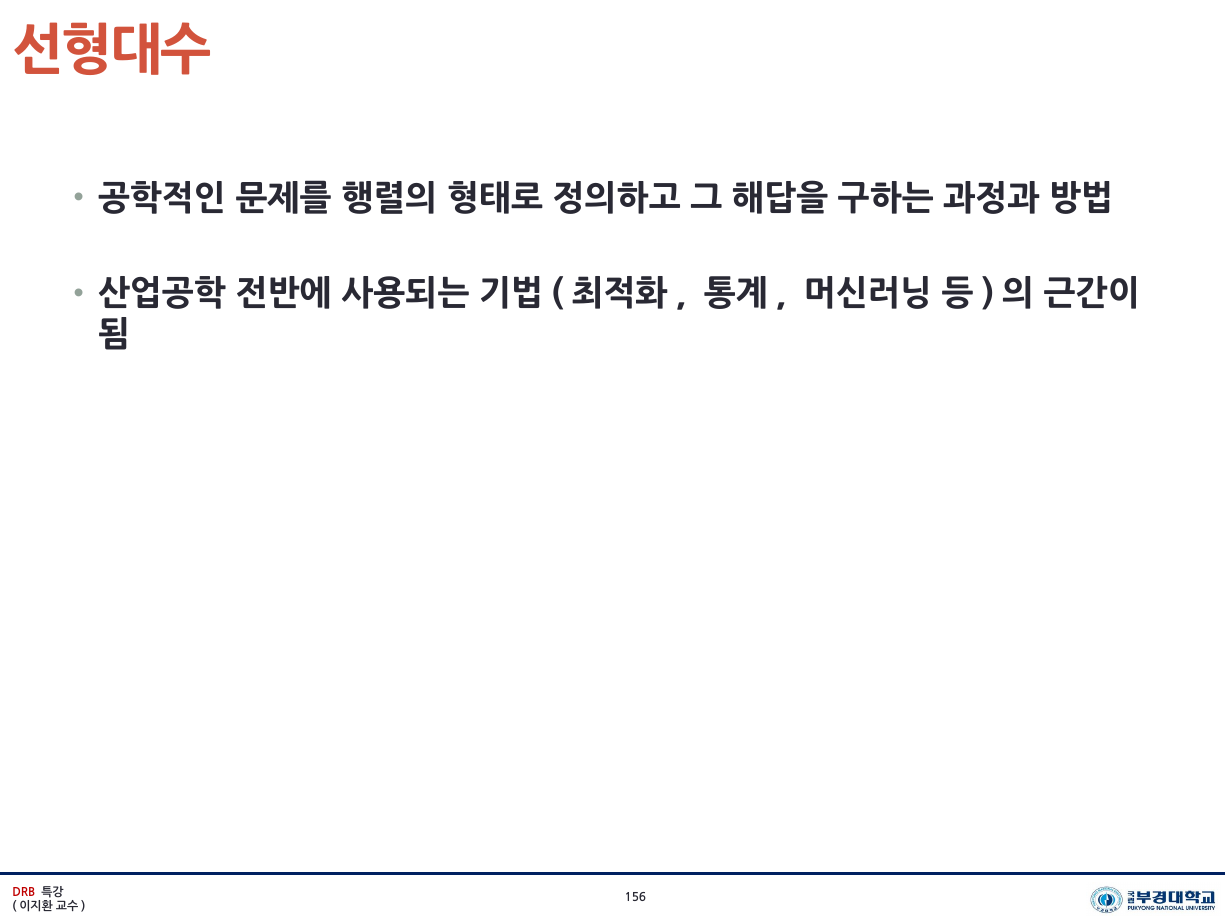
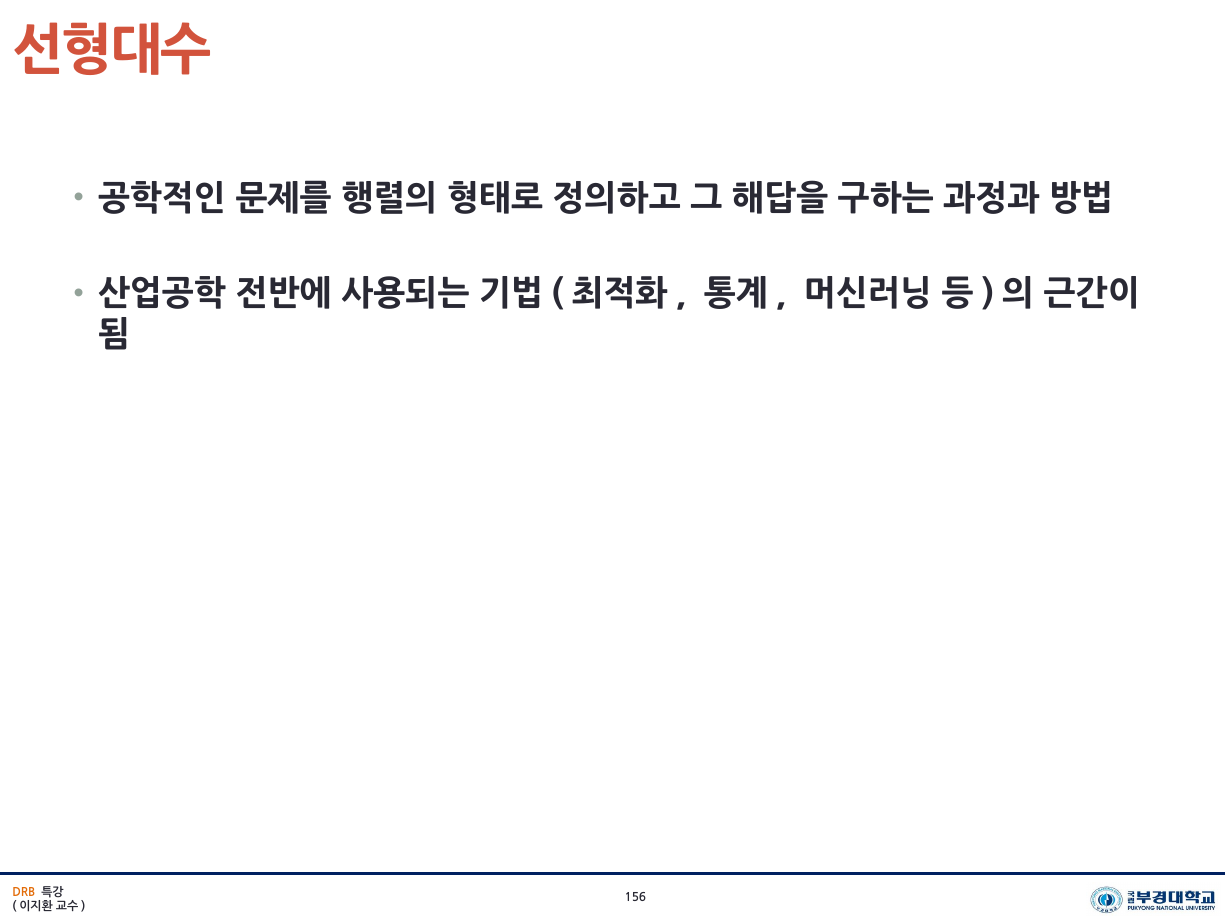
DRB colour: red -> orange
